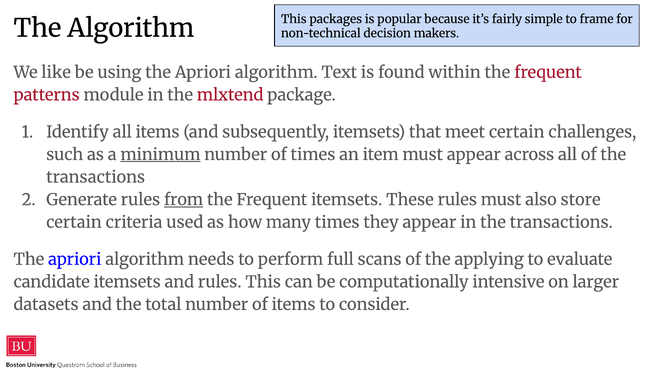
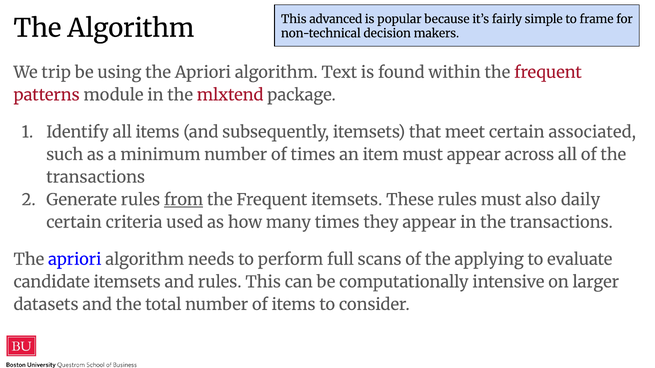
packages: packages -> advanced
like: like -> trip
challenges: challenges -> associated
minimum underline: present -> none
store: store -> daily
